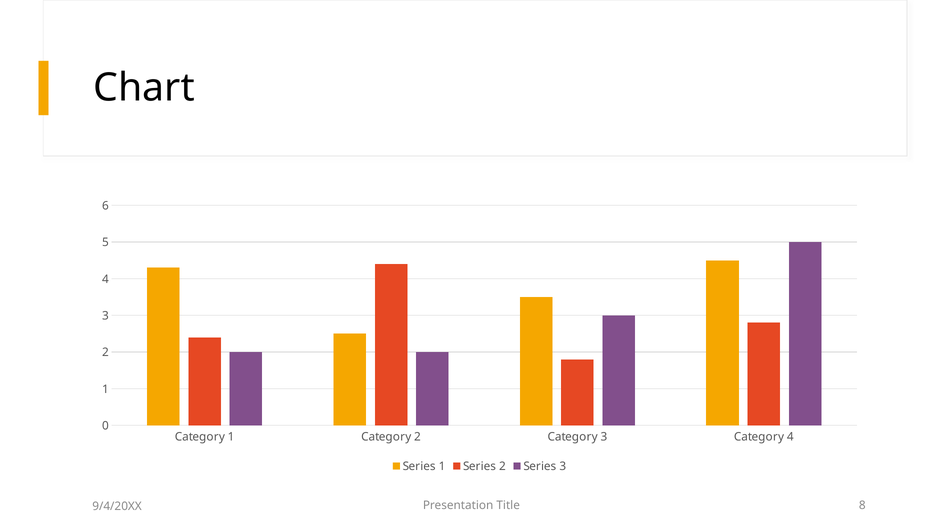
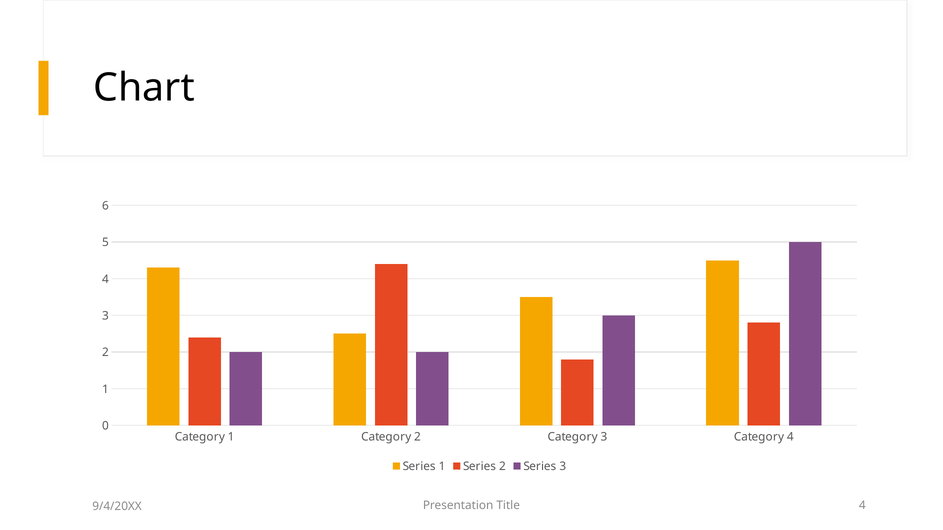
Title 8: 8 -> 4
